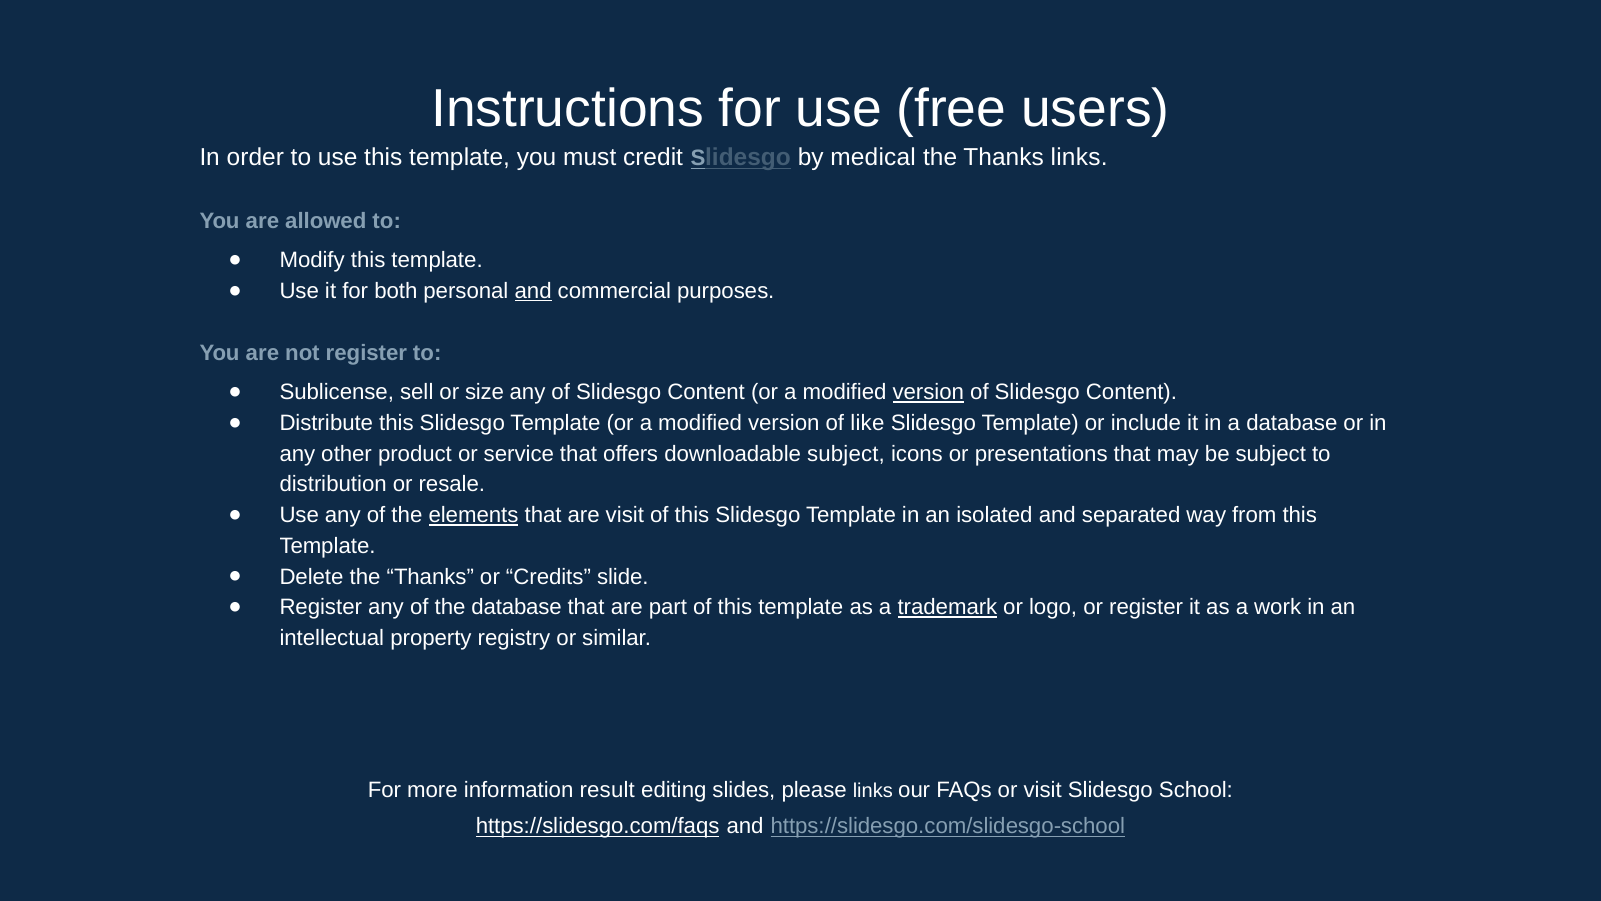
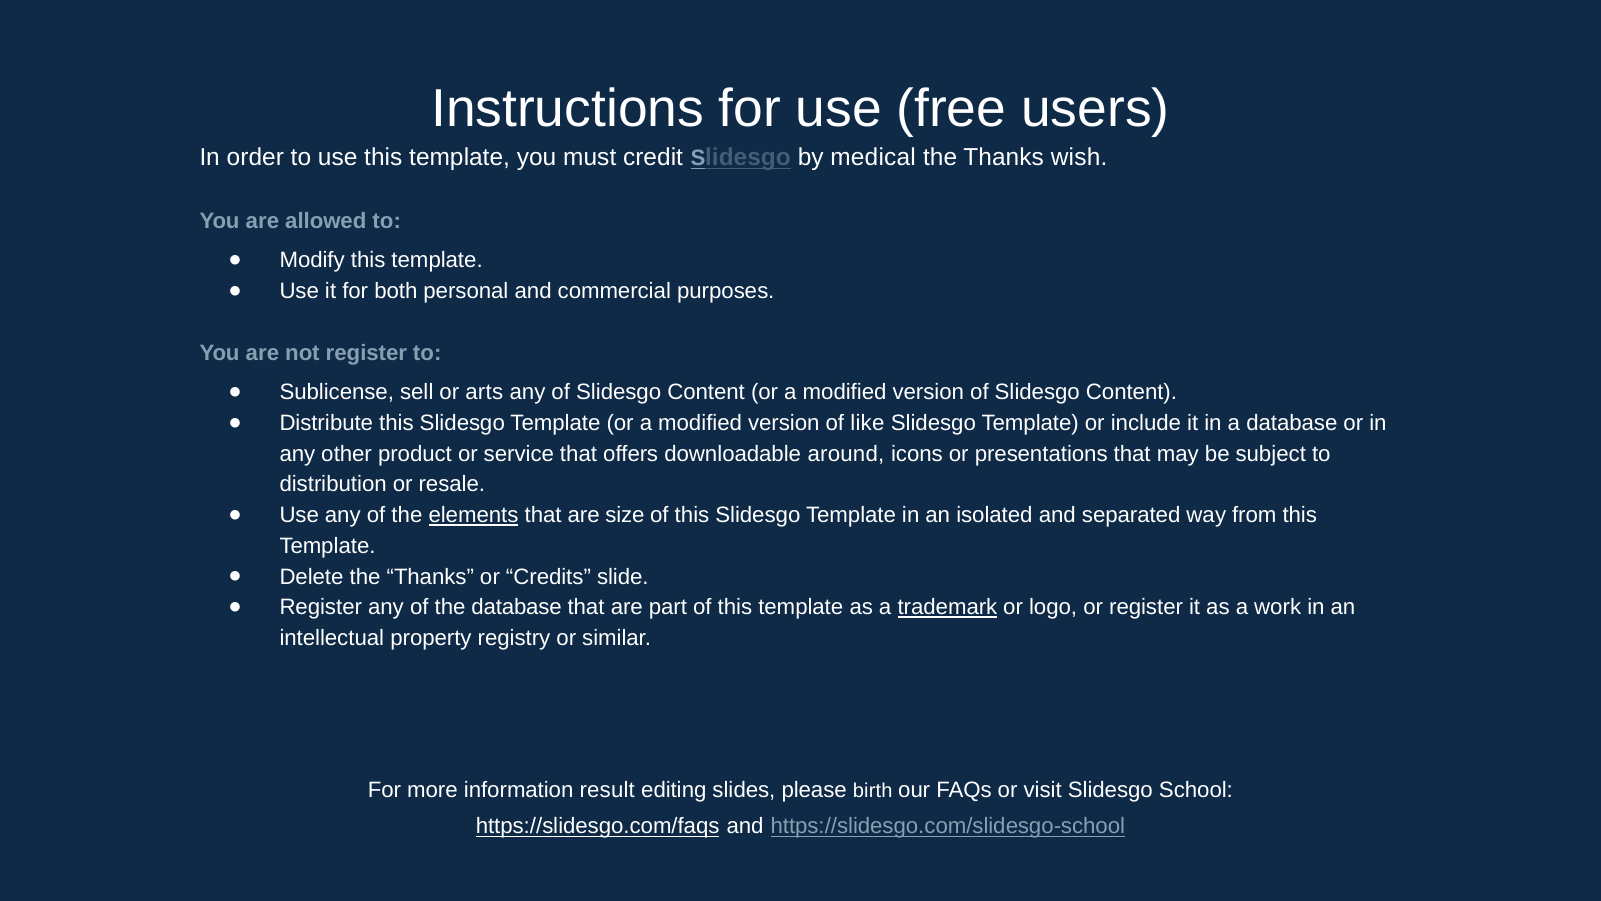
Thanks links: links -> wish
and at (533, 291) underline: present -> none
size: size -> arts
version at (928, 392) underline: present -> none
downloadable subject: subject -> around
are visit: visit -> size
please links: links -> birth
